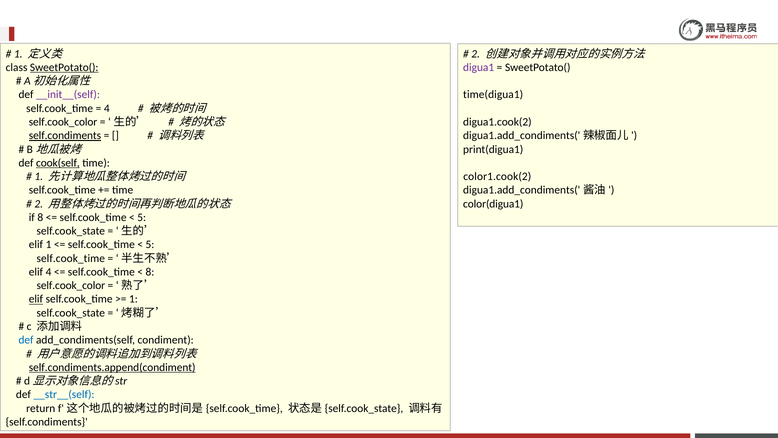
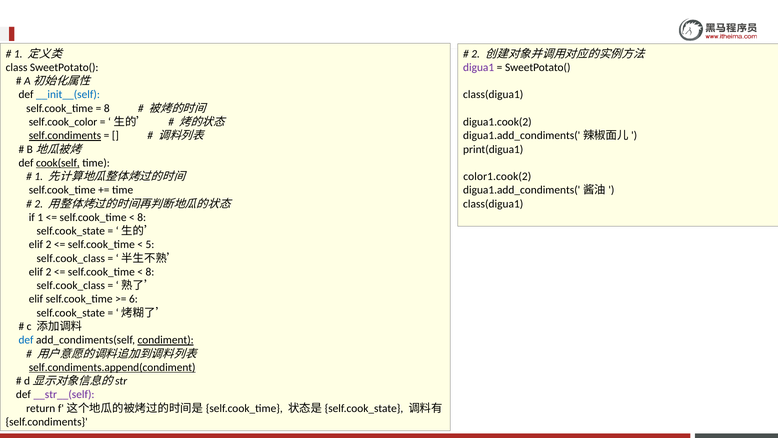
SweetPotato( at (64, 67) underline: present -> none
__init__(self colour: purple -> blue
time(digua1 at (493, 95): time(digua1 -> class(digua1
4 at (107, 108): 4 -> 8
color(digua1 at (493, 204): color(digua1 -> class(digua1
if 8: 8 -> 1
5 at (142, 217): 5 -> 8
1 at (49, 244): 1 -> 2
self.cook_time at (71, 258): self.cook_time -> self.cook_class
4 at (49, 272): 4 -> 2
self.cook_color at (71, 285): self.cook_color -> self.cook_class
elif at (36, 299) underline: present -> none
1 at (133, 299): 1 -> 6
condiment underline: none -> present
__str__(self colour: blue -> purple
